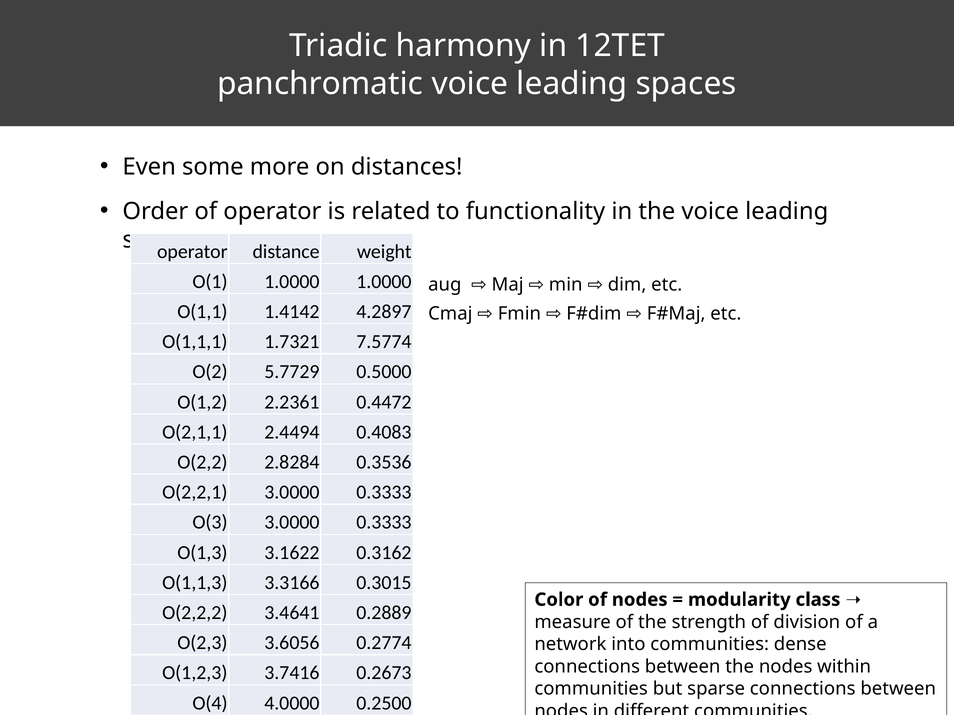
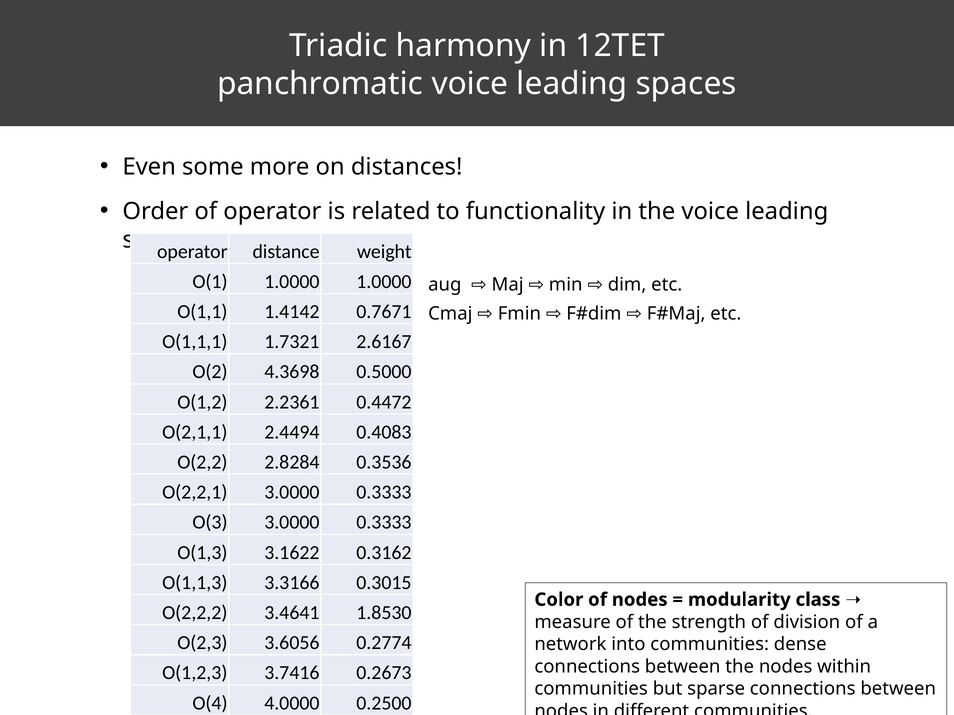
4.2897: 4.2897 -> 0.7671
7.5774: 7.5774 -> 2.6167
5.7729: 5.7729 -> 4.3698
0.2889: 0.2889 -> 1.8530
